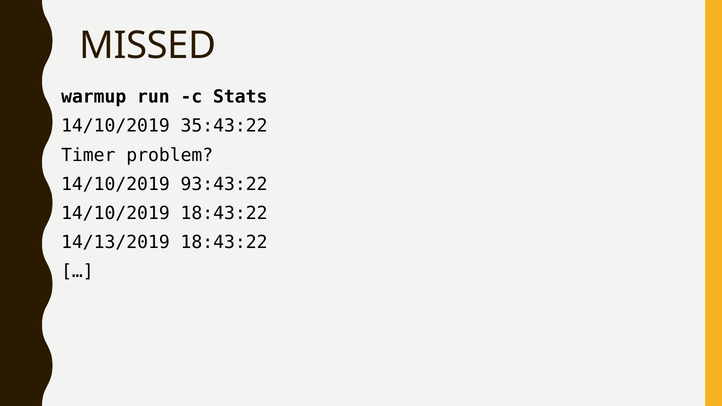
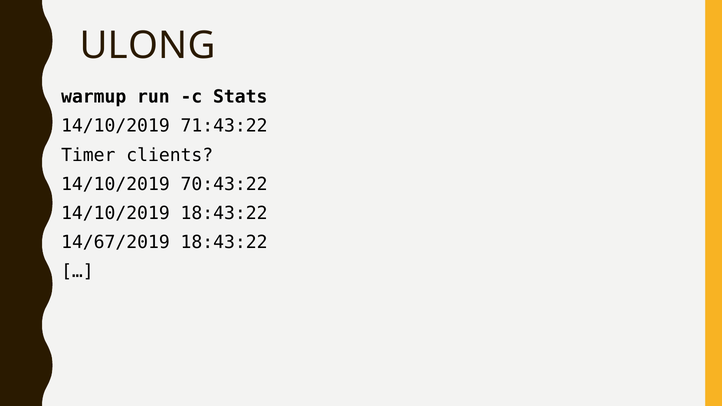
MISSED: MISSED -> ULONG
35:43:22: 35:43:22 -> 71:43:22
problem: problem -> clients
93:43:22: 93:43:22 -> 70:43:22
14/13/2019: 14/13/2019 -> 14/67/2019
